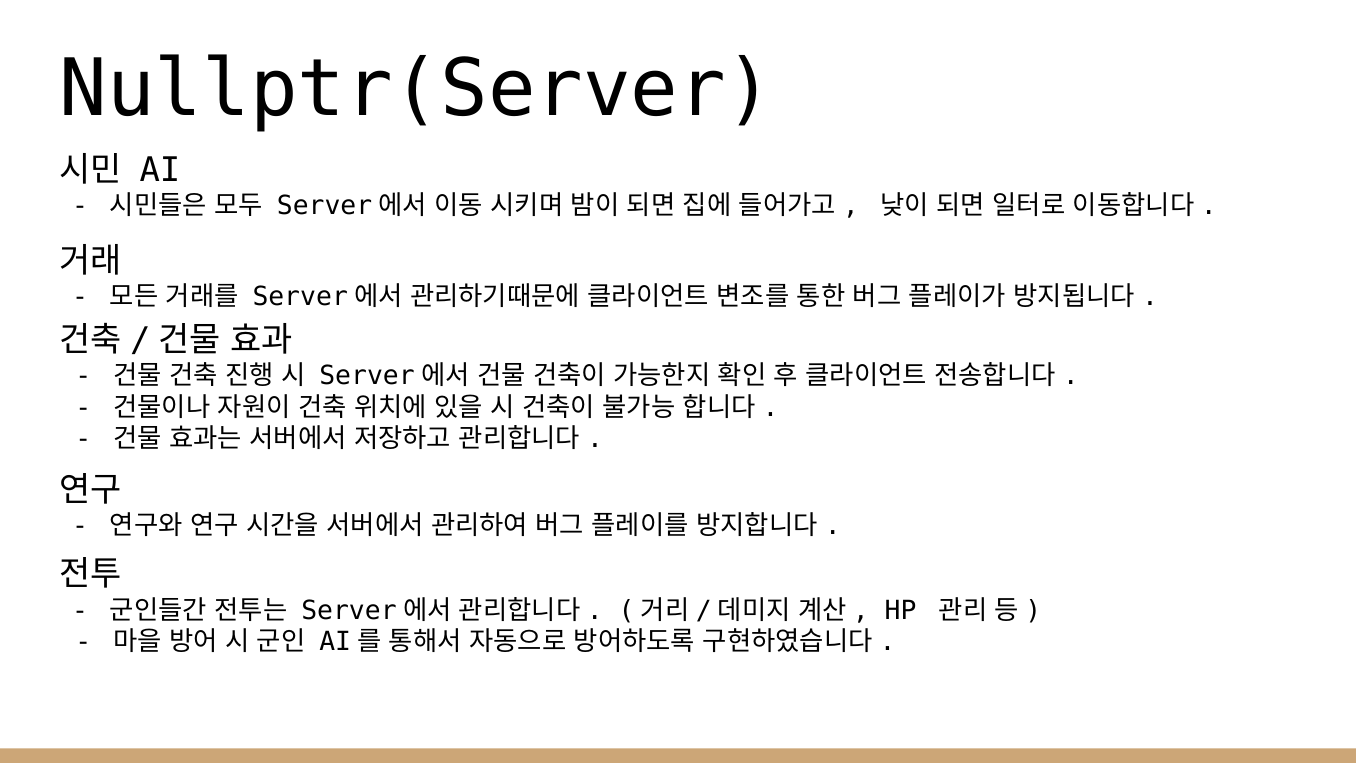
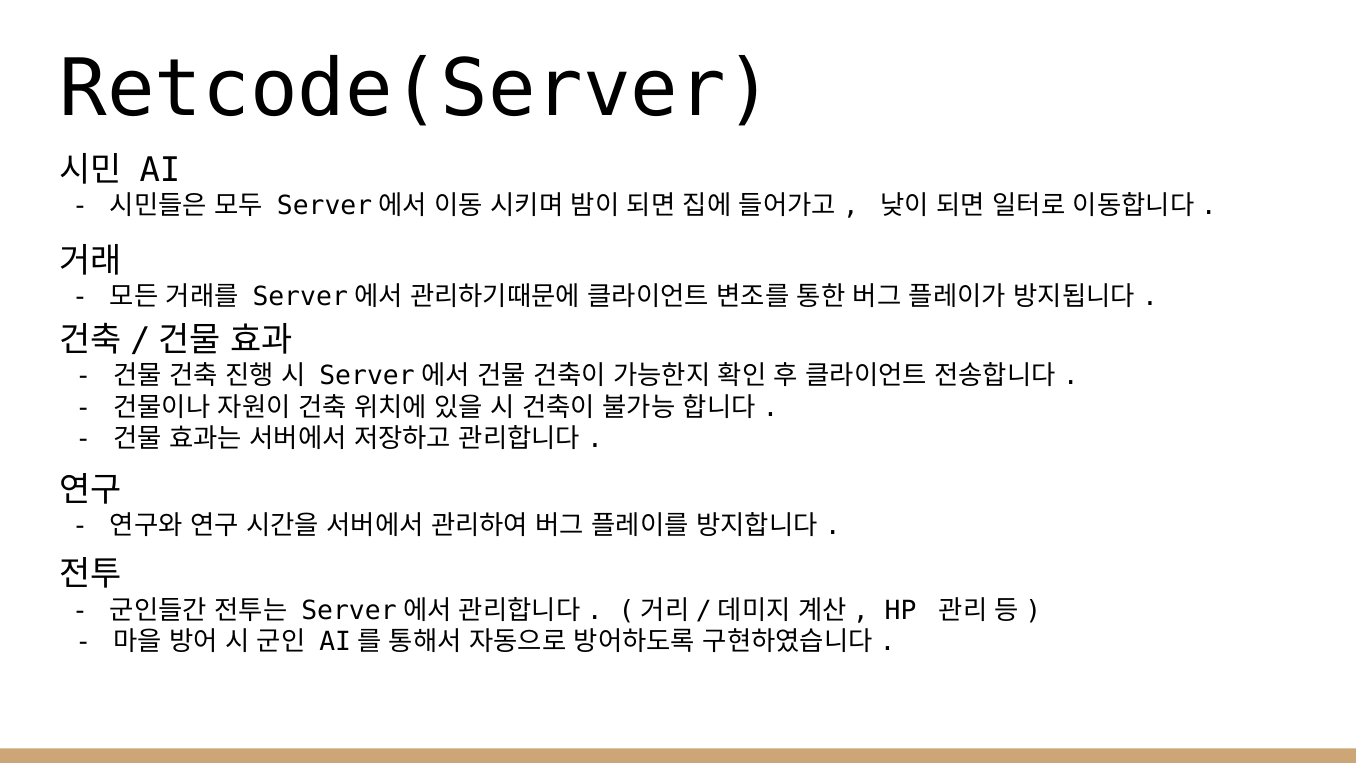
Nullptr(Server: Nullptr(Server -> Retcode(Server
